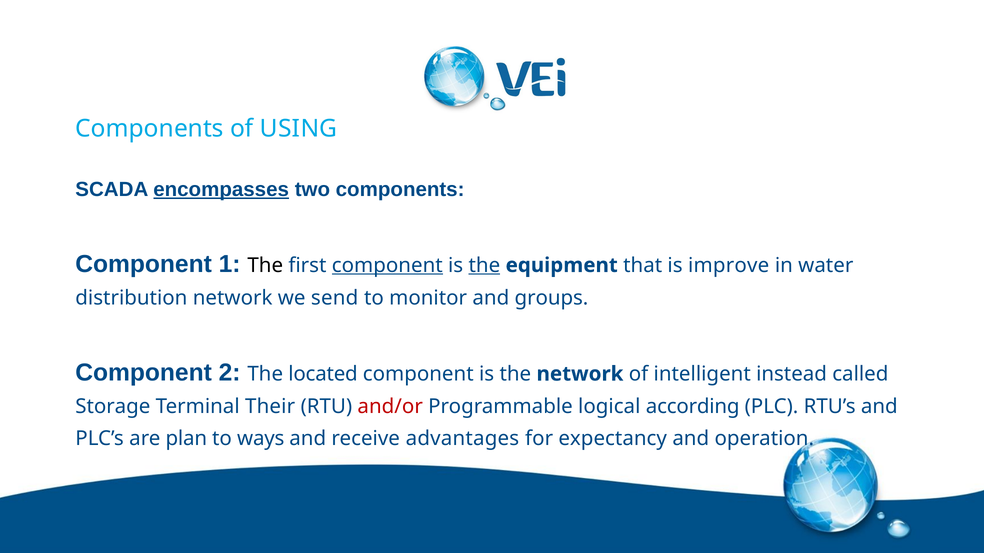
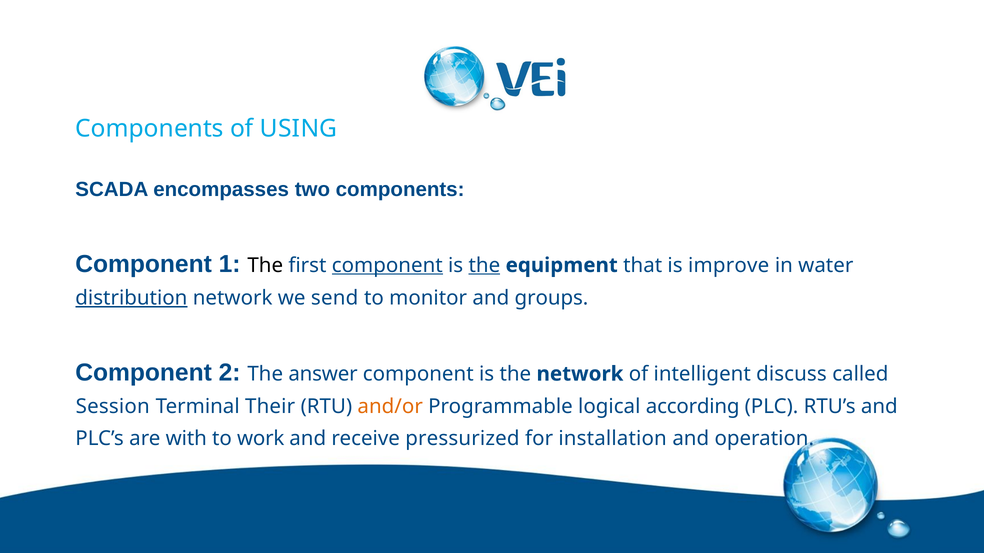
encompasses underline: present -> none
distribution underline: none -> present
located: located -> answer
instead: instead -> discuss
Storage: Storage -> Session
and/or colour: red -> orange
plan: plan -> with
ways: ways -> work
advantages: advantages -> pressurized
expectancy: expectancy -> installation
